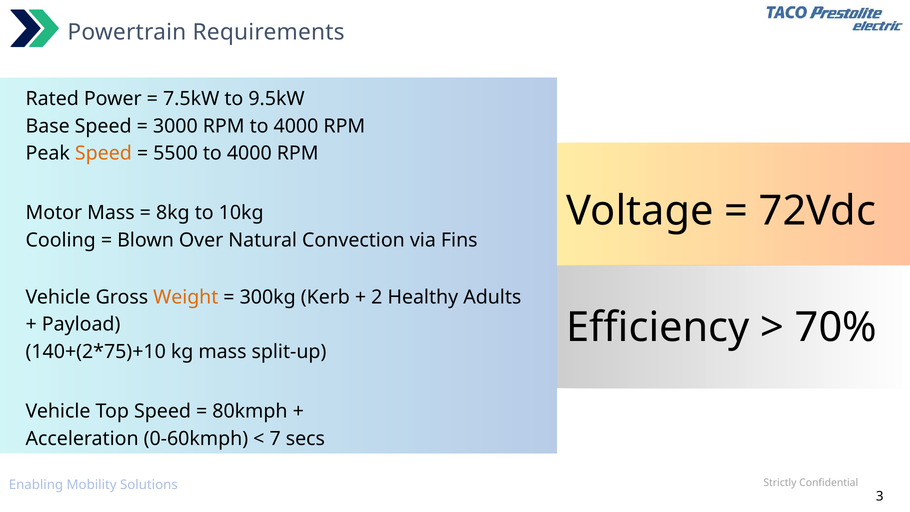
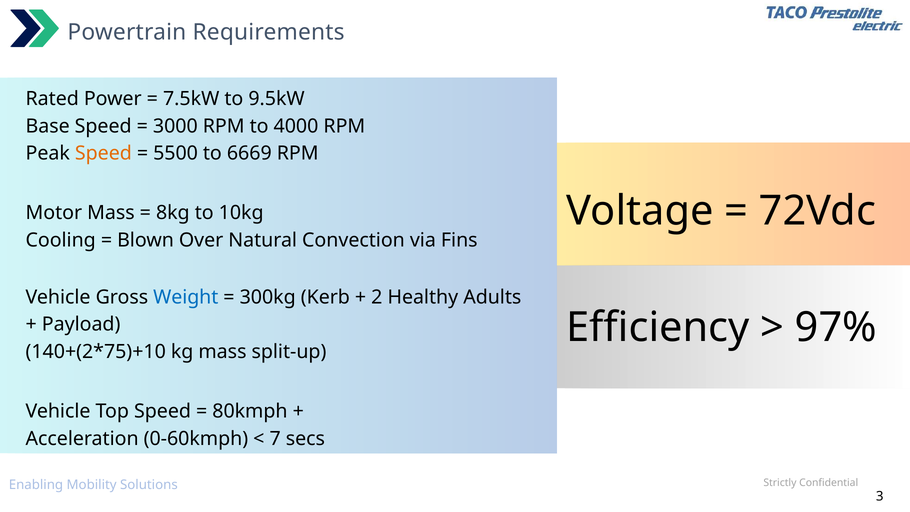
5500 to 4000: 4000 -> 6669
Weight colour: orange -> blue
70%: 70% -> 97%
